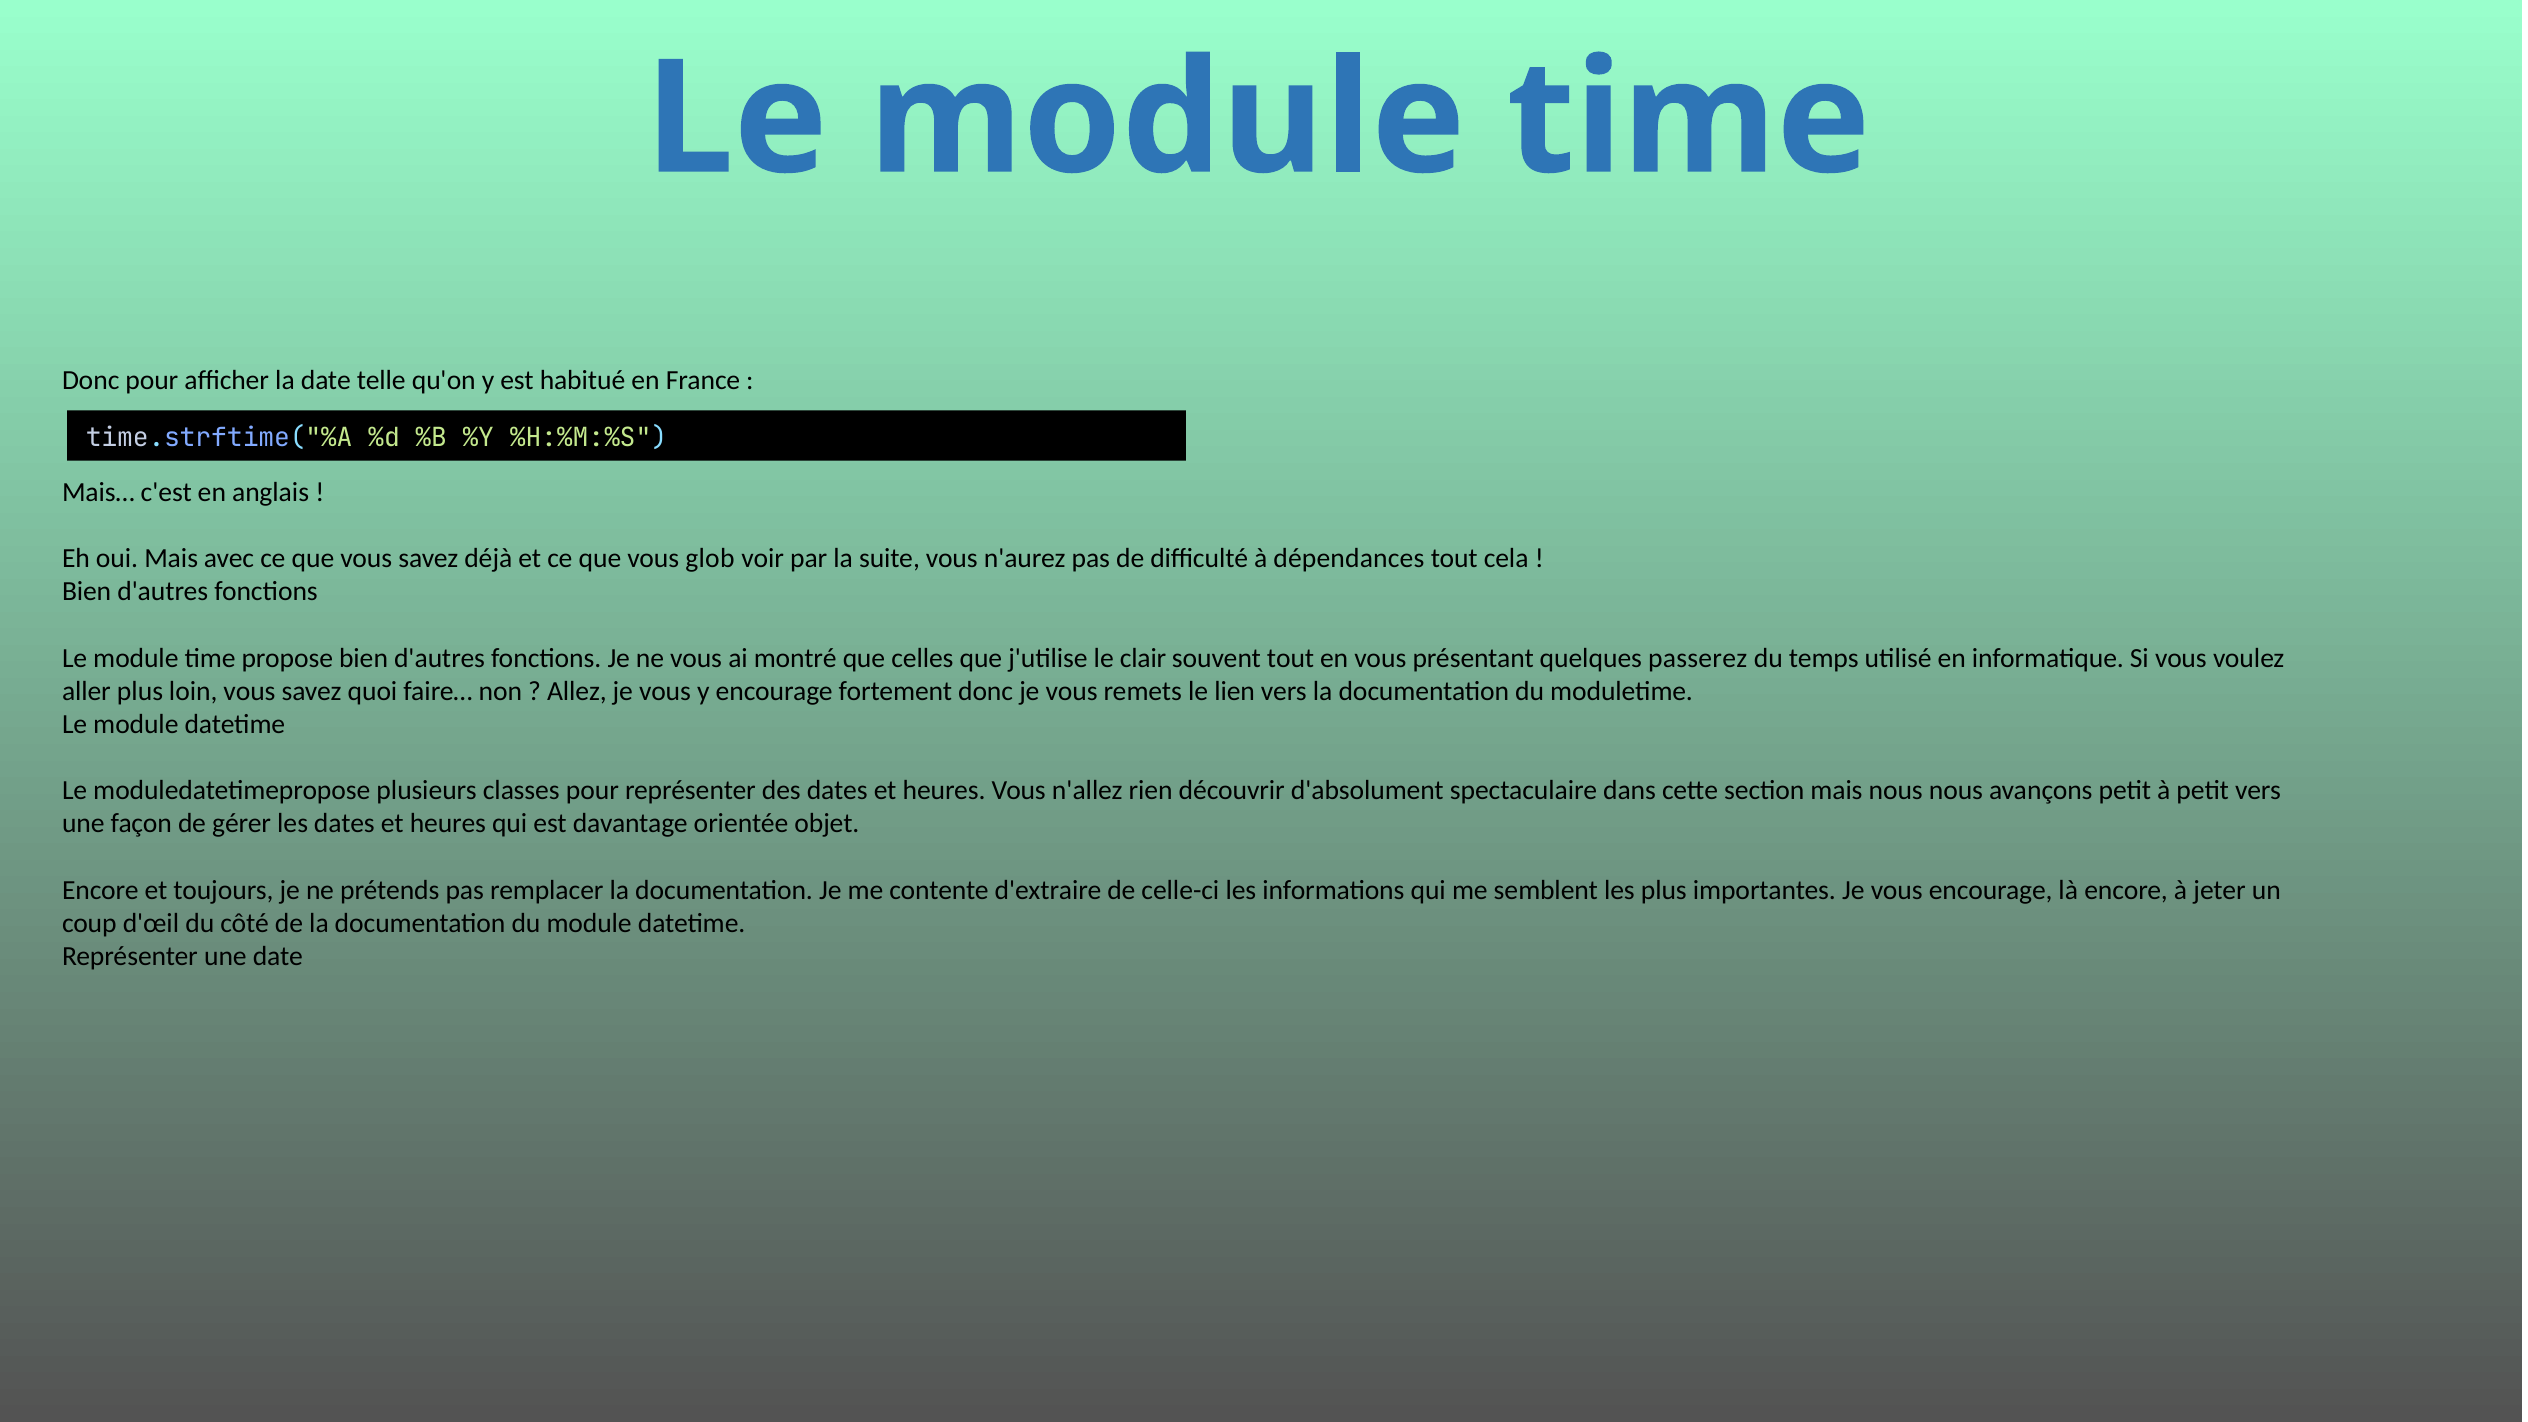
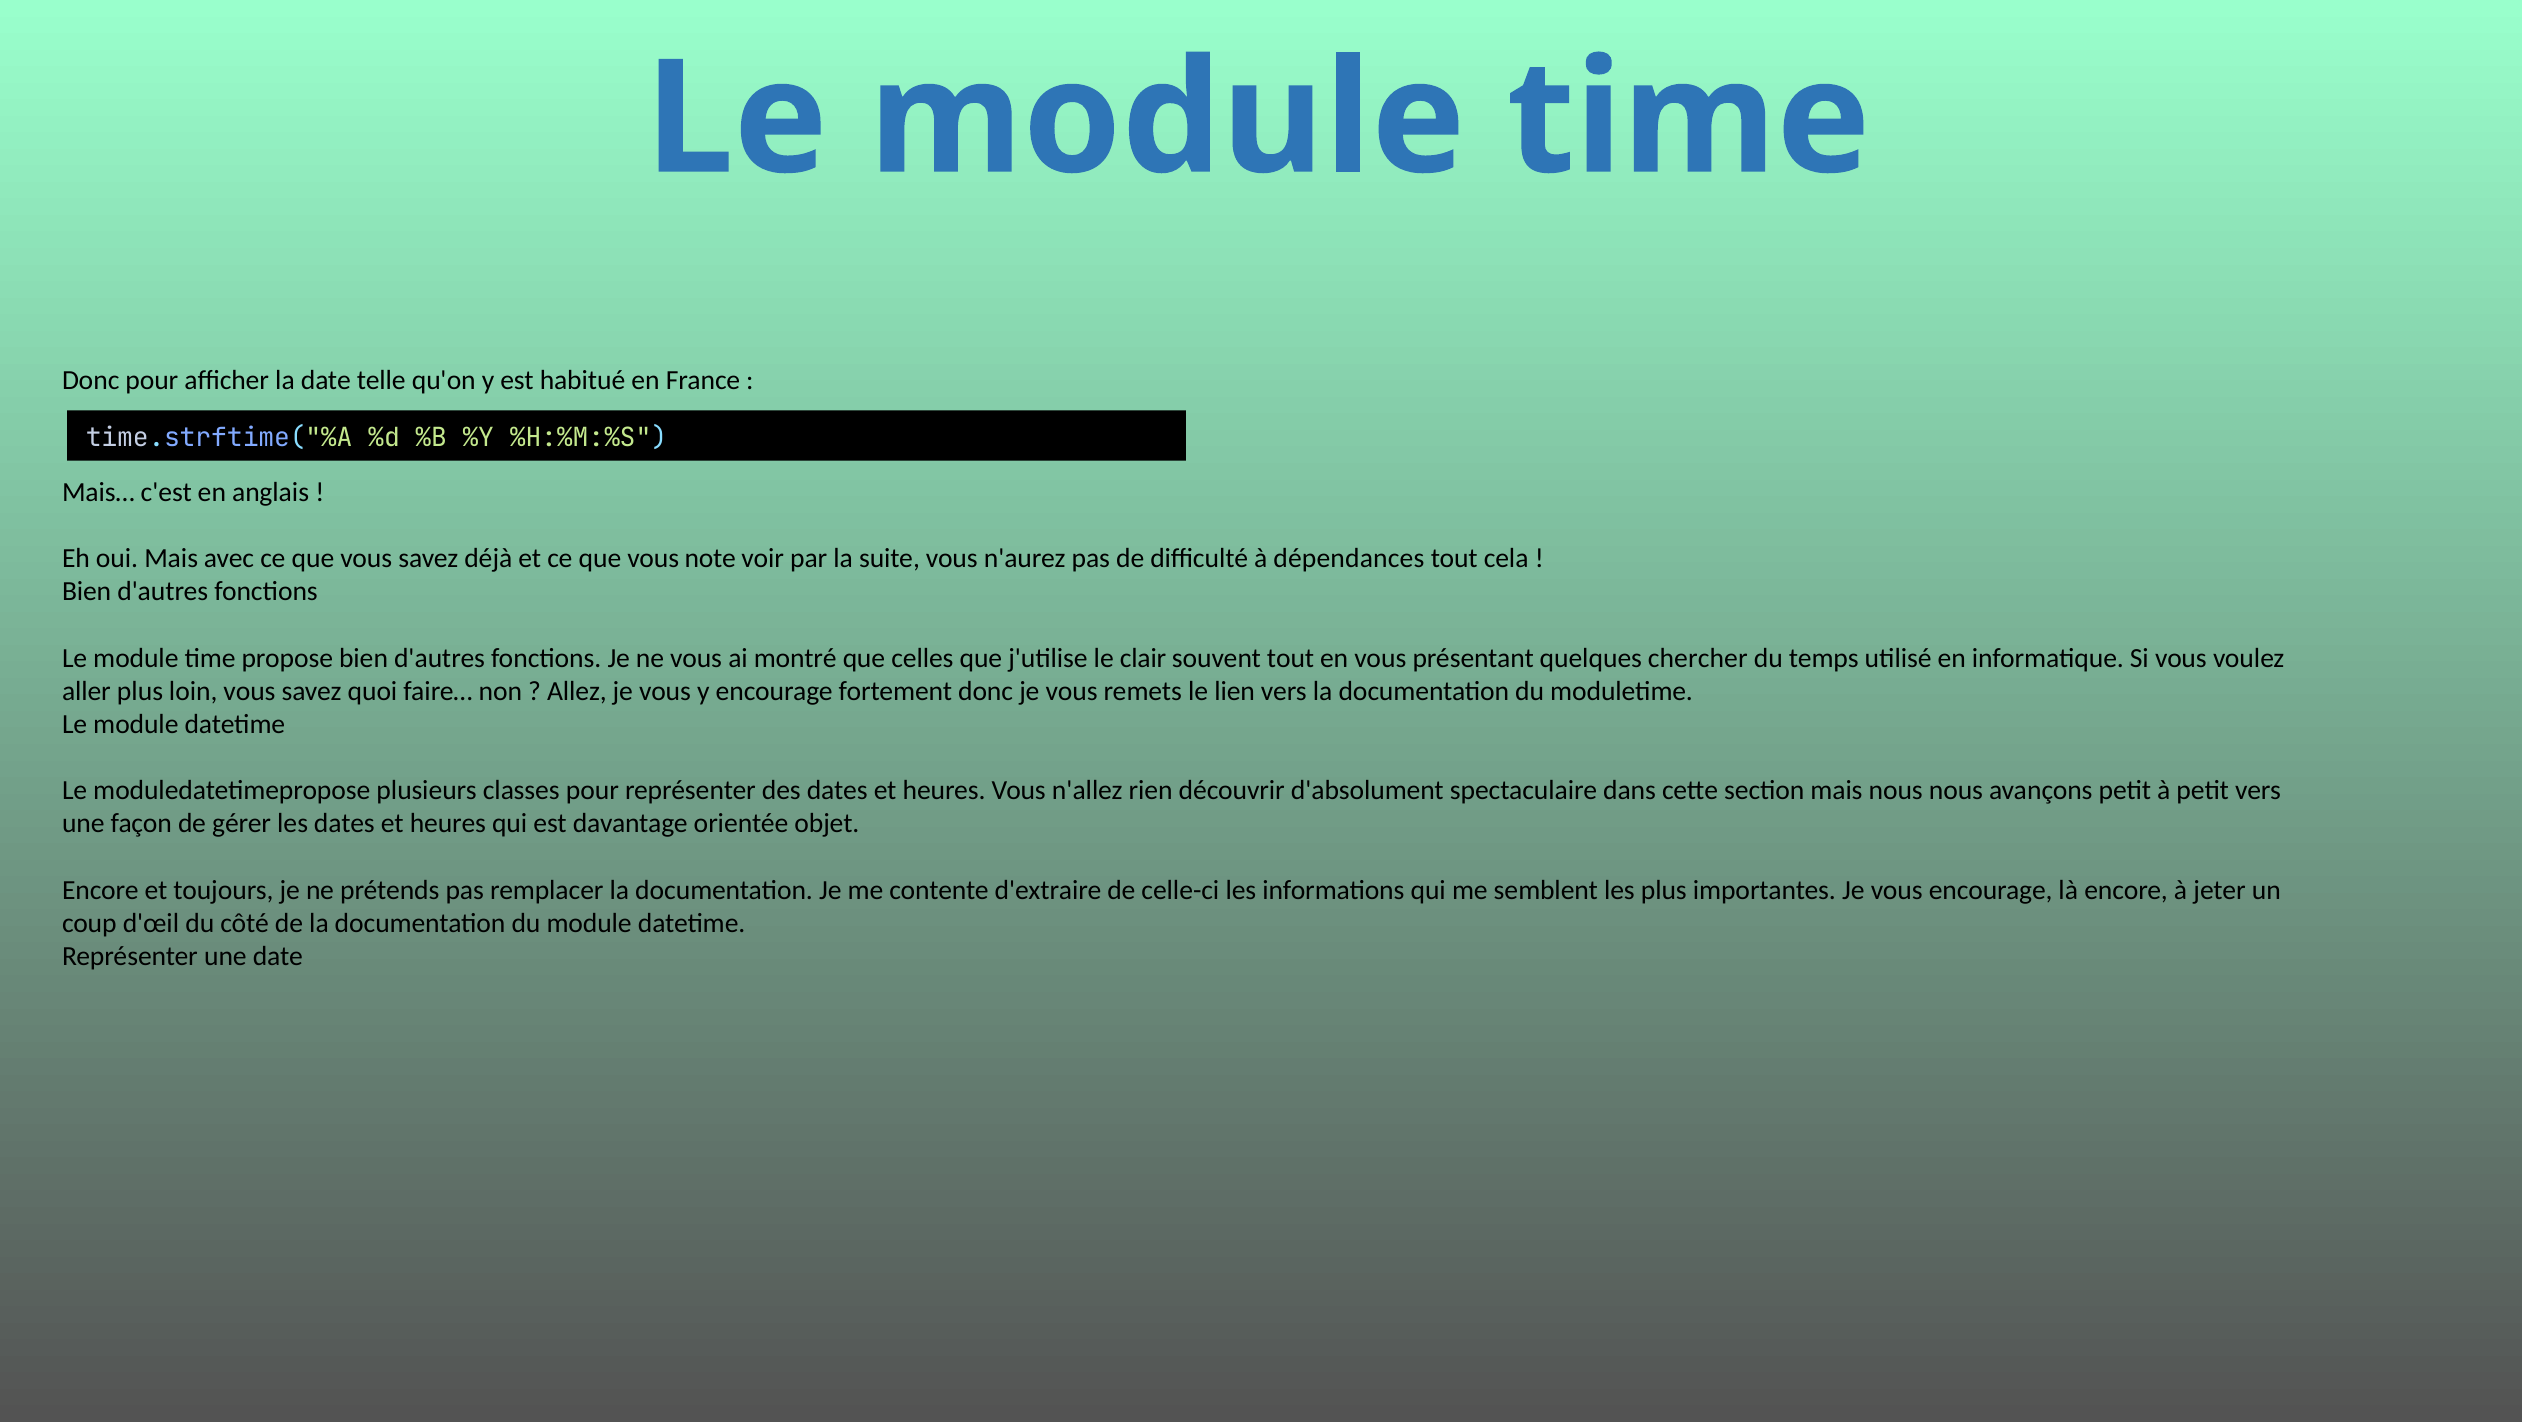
glob: glob -> note
passerez: passerez -> chercher
